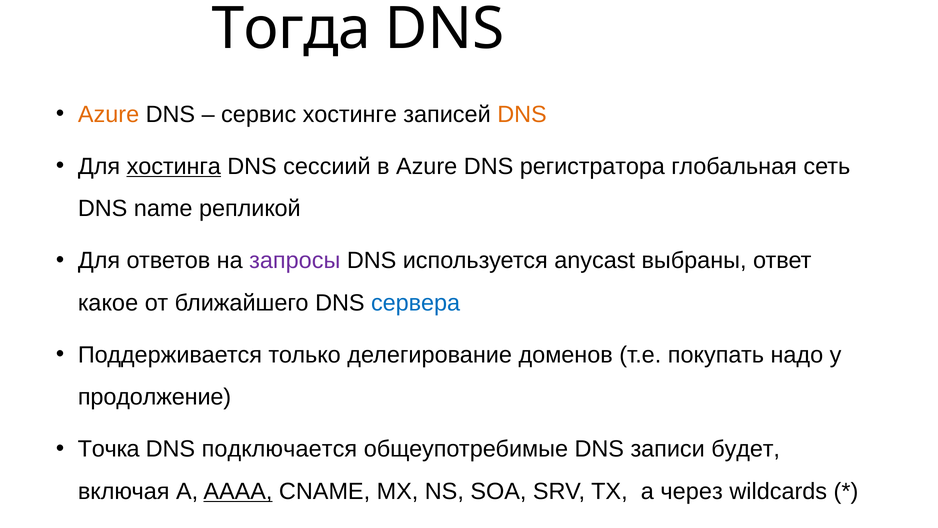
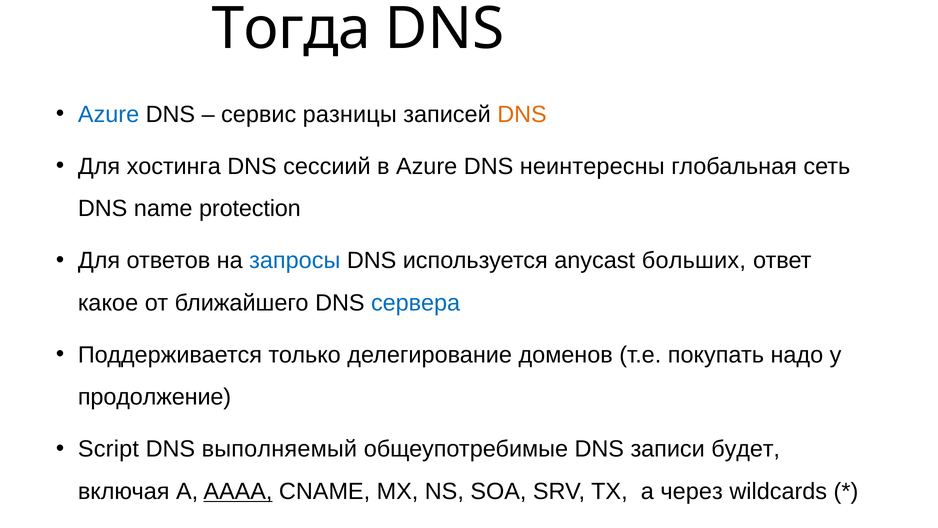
Azure at (109, 114) colour: orange -> blue
хостинге: хостинге -> разницы
хостинга underline: present -> none
регистратора: регистратора -> неинтересны
репликой: репликой -> protection
запросы colour: purple -> blue
выбраны: выбраны -> больших
Точка: Точка -> Script
подключается: подключается -> выполняемый
